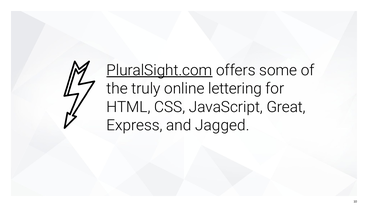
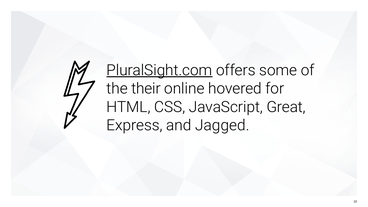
truly: truly -> their
lettering: lettering -> hovered
